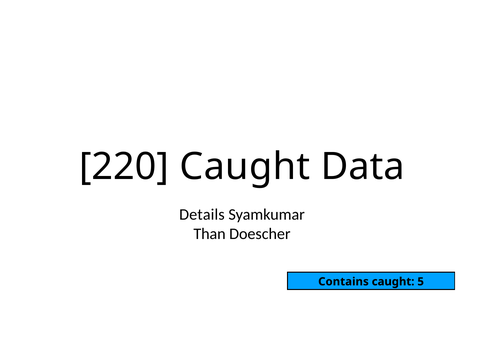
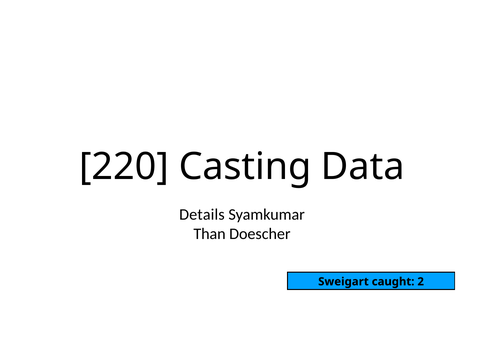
220 Caught: Caught -> Casting
Contains: Contains -> Sweigart
5: 5 -> 2
